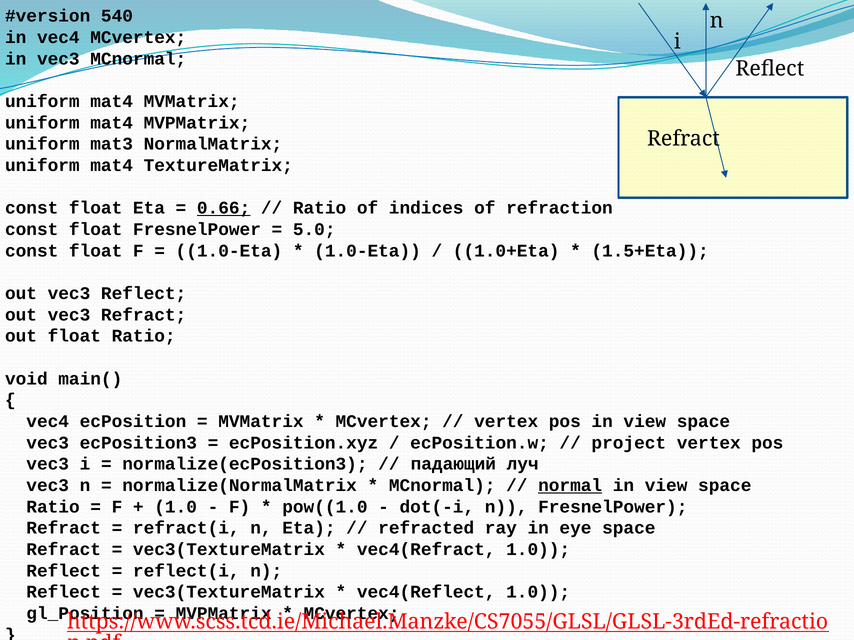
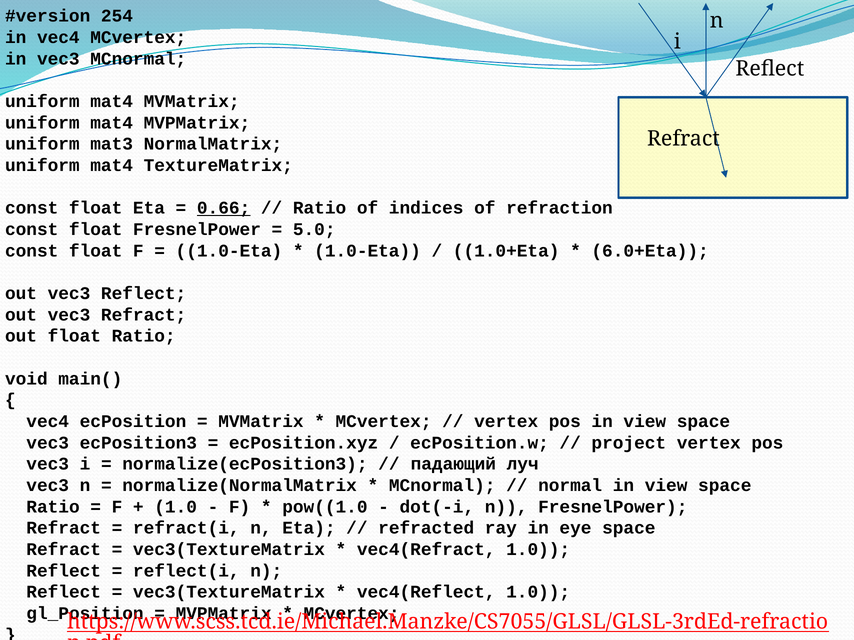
540: 540 -> 254
1.5+Eta: 1.5+Eta -> 6.0+Eta
normal underline: present -> none
